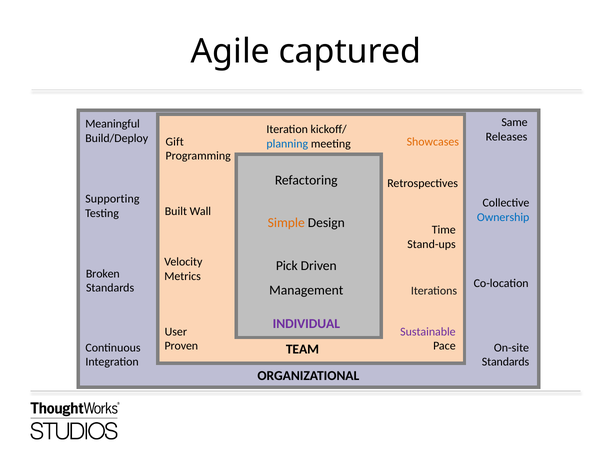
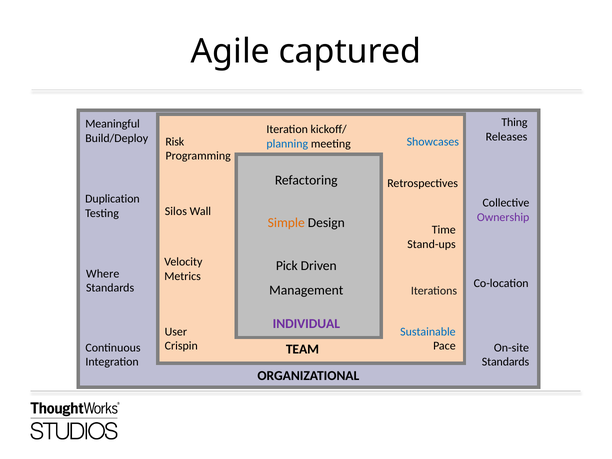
Same: Same -> Thing
Gift: Gift -> Risk
Showcases colour: orange -> blue
Supporting: Supporting -> Duplication
Built: Built -> Silos
Ownership colour: blue -> purple
Broken: Broken -> Where
Sustainable colour: purple -> blue
Proven: Proven -> Crispin
